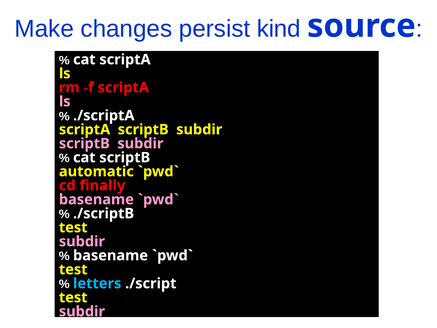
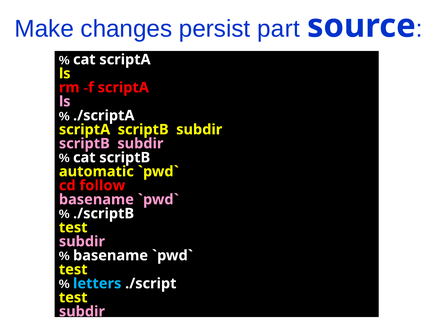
kind: kind -> part
finally: finally -> follow
